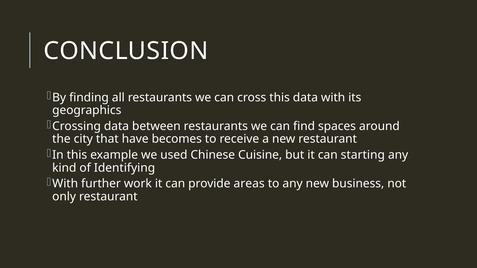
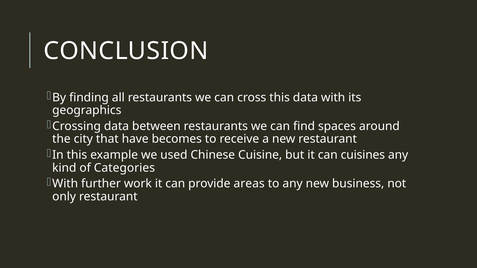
starting: starting -> cuisines
Identifying: Identifying -> Categories
